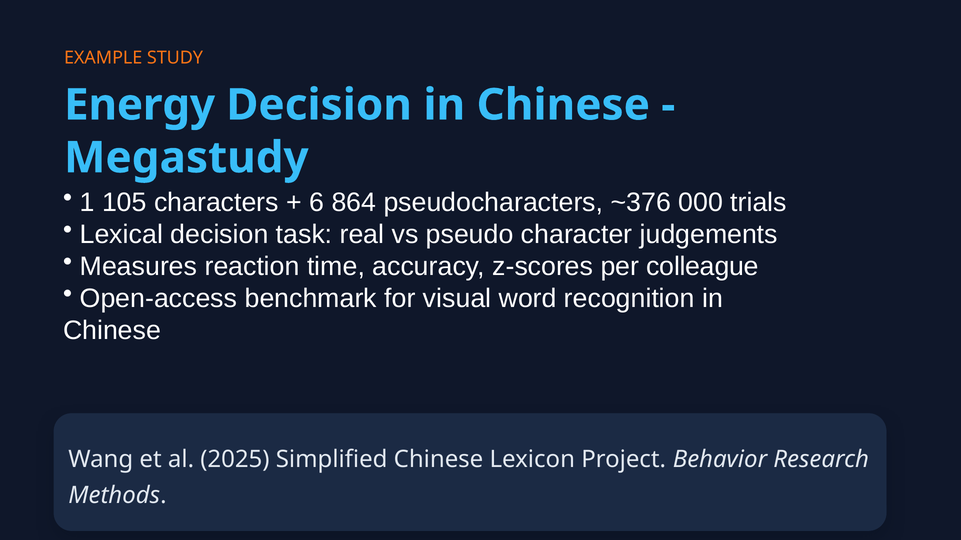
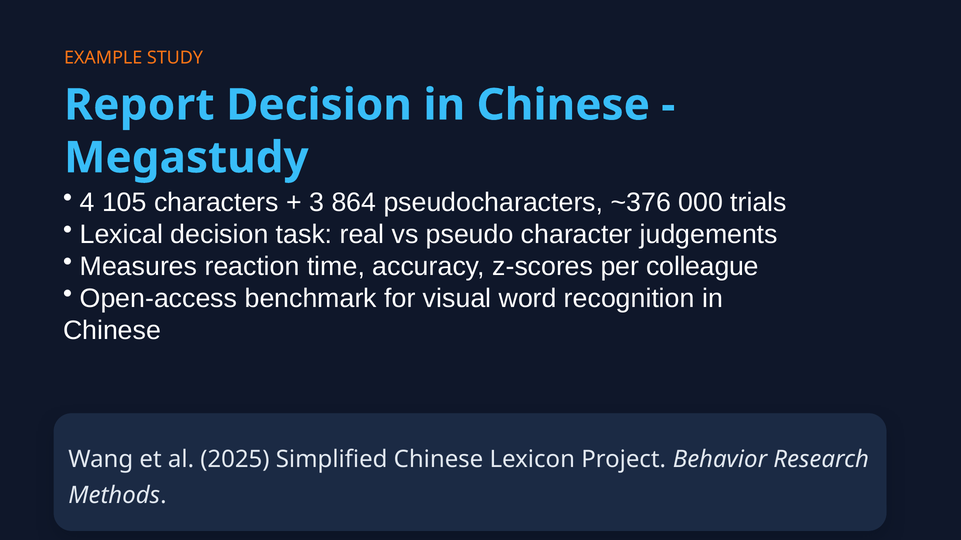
Energy: Energy -> Report
1: 1 -> 4
6: 6 -> 3
